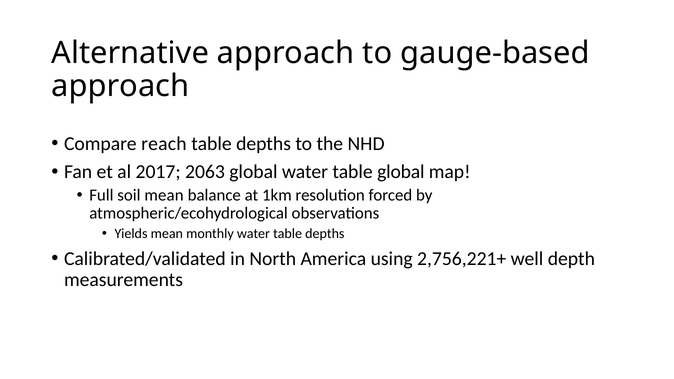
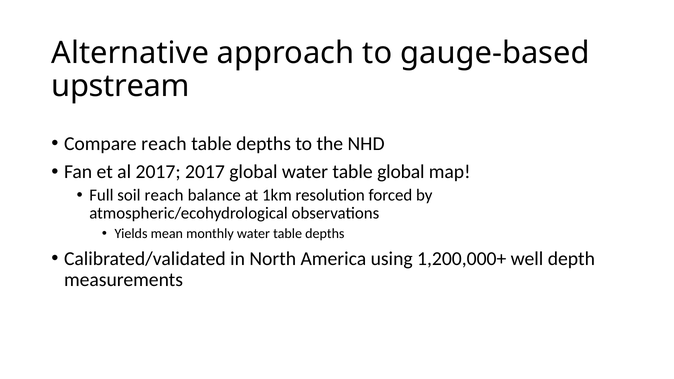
approach at (120, 86): approach -> upstream
2017 2063: 2063 -> 2017
soil mean: mean -> reach
2,756,221+: 2,756,221+ -> 1,200,000+
